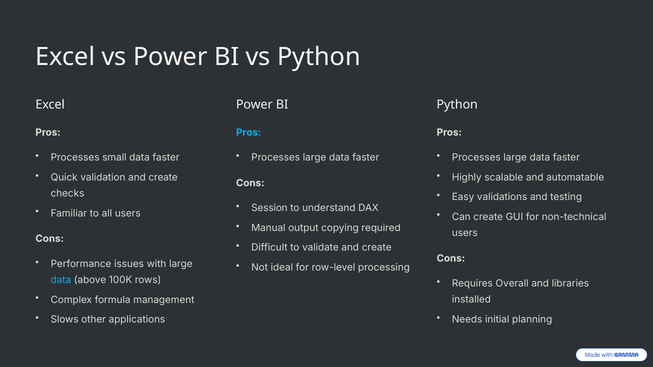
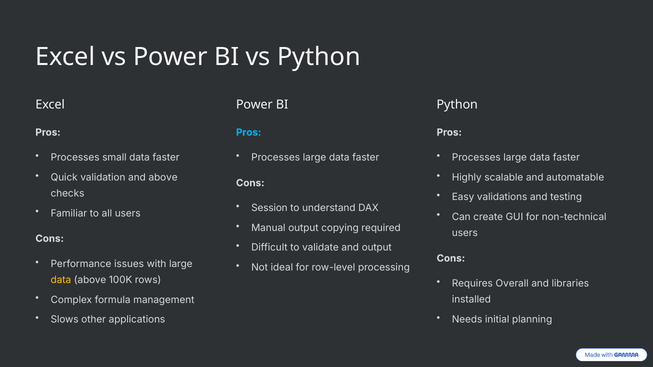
validation and create: create -> above
validate and create: create -> output
data at (61, 280) colour: light blue -> yellow
